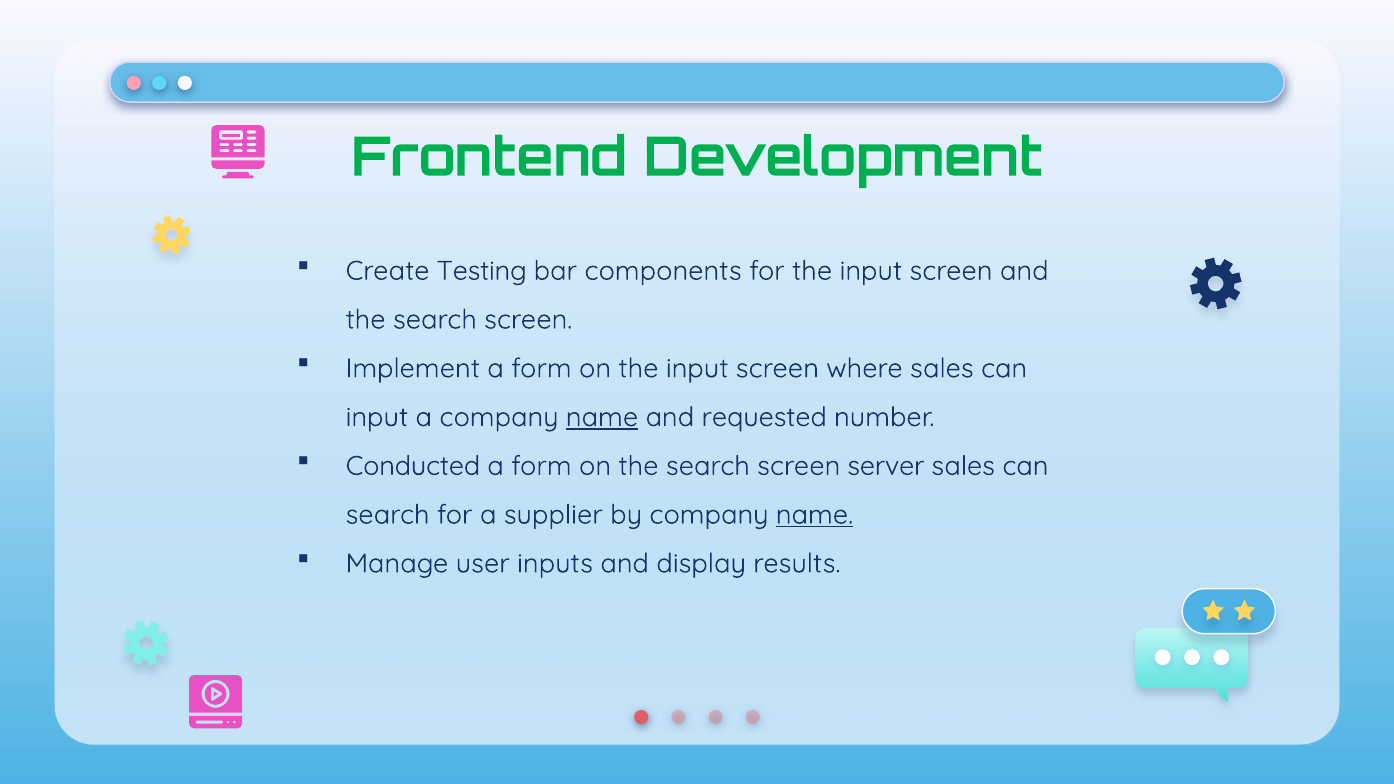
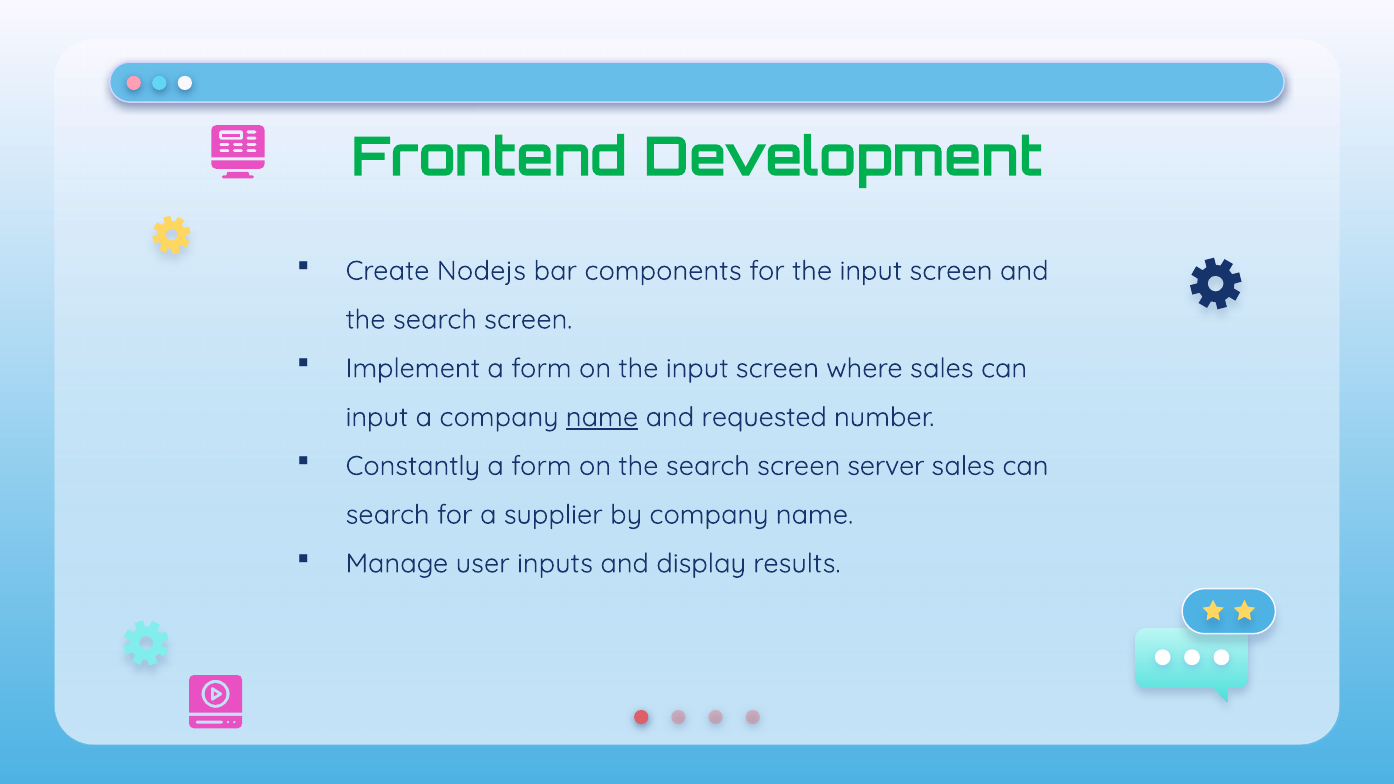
Testing: Testing -> Nodejs
Conducted: Conducted -> Constantly
name at (814, 515) underline: present -> none
